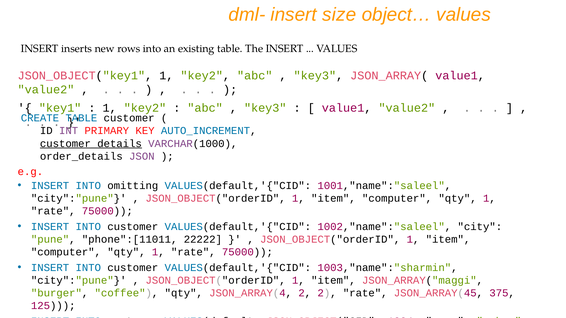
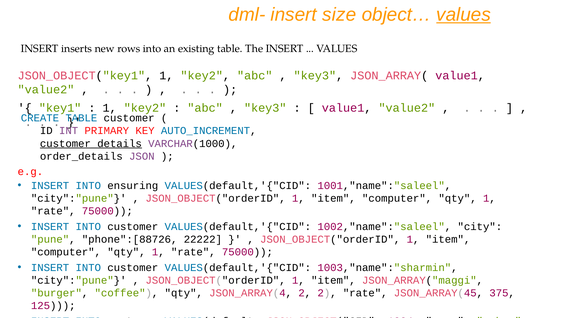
values at (464, 15) underline: none -> present
omitting: omitting -> ensuring
phone":[11011: phone":[11011 -> phone":[88726
